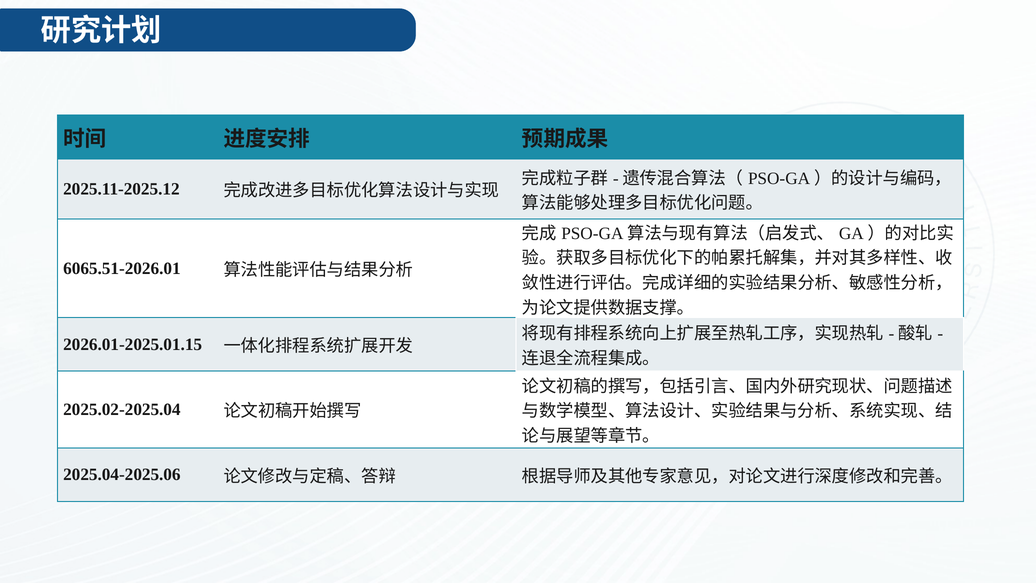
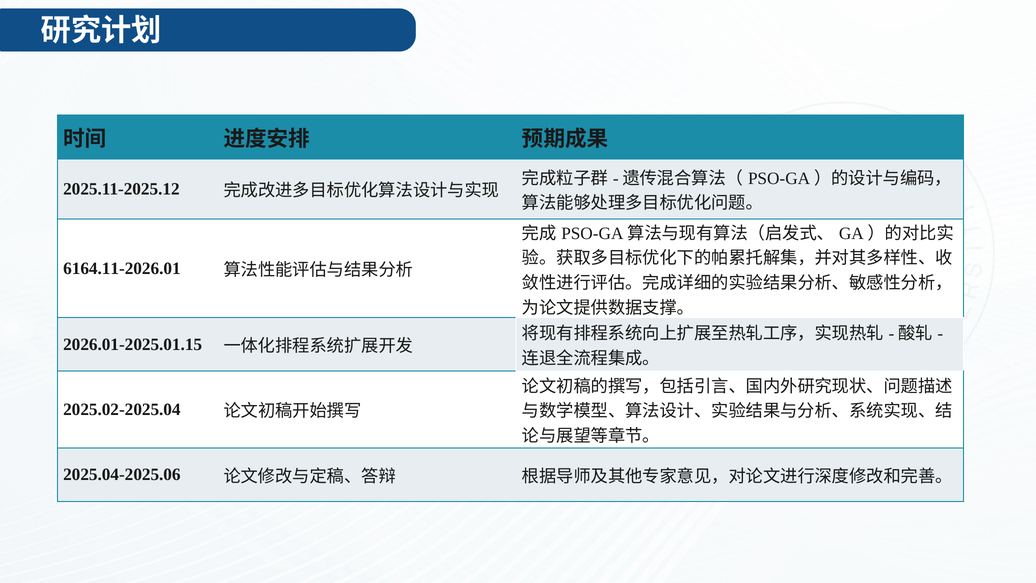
6065.51-2026.01: 6065.51-2026.01 -> 6164.11-2026.01
